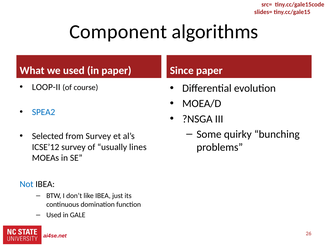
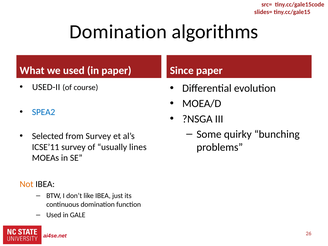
Component at (118, 32): Component -> Domination
LOOP-II: LOOP-II -> USED-II
ICSE’12: ICSE’12 -> ICSE’11
Not colour: blue -> orange
